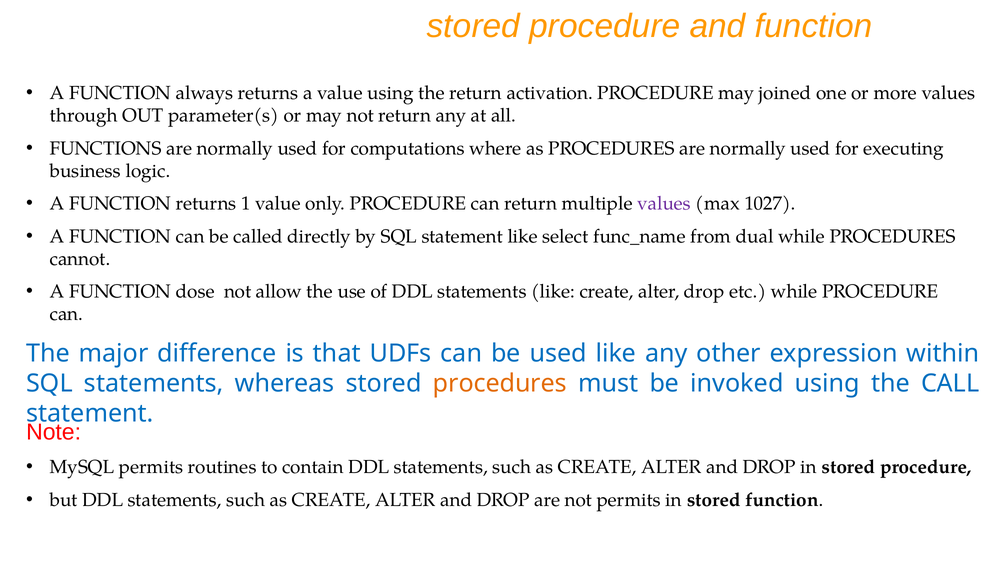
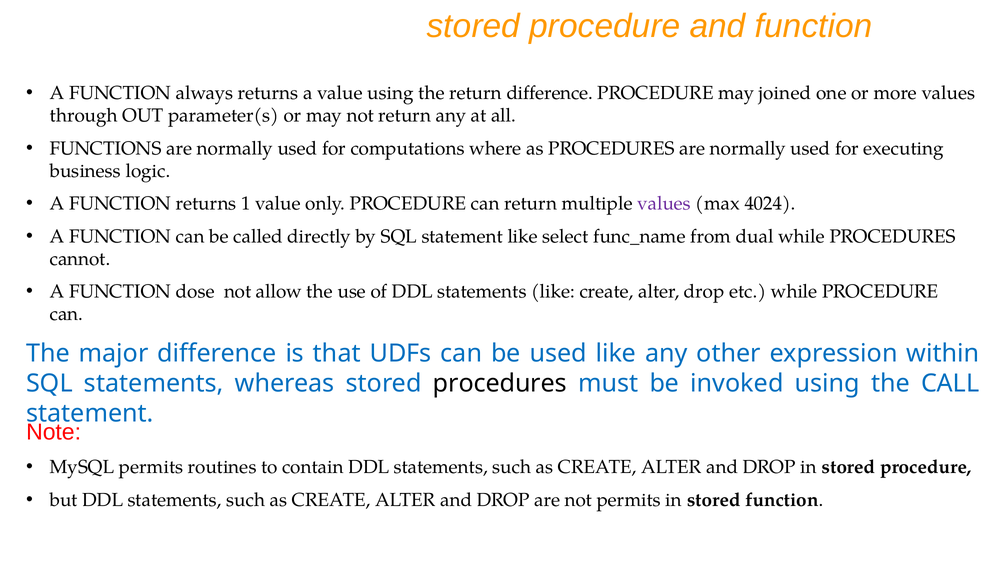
return activation: activation -> difference
1027: 1027 -> 4024
procedures at (500, 383) colour: orange -> black
